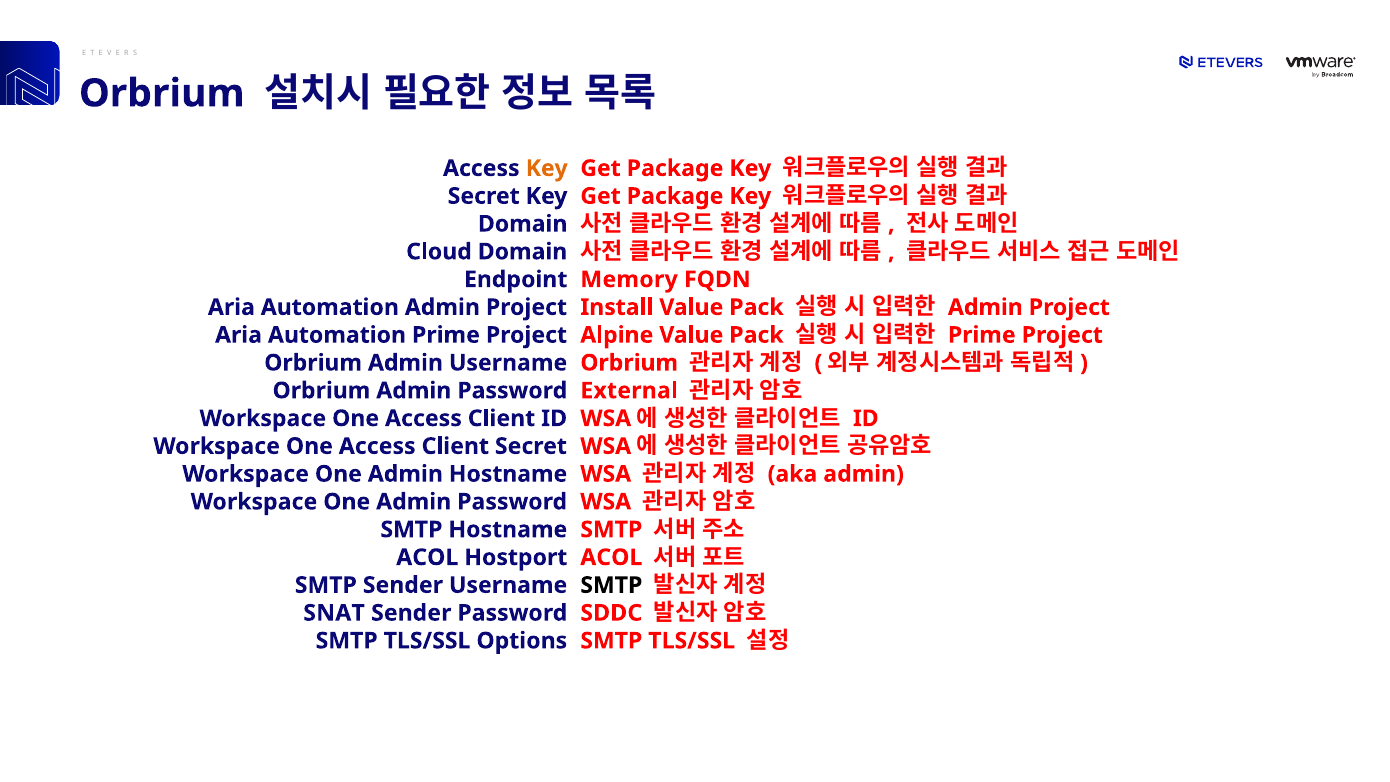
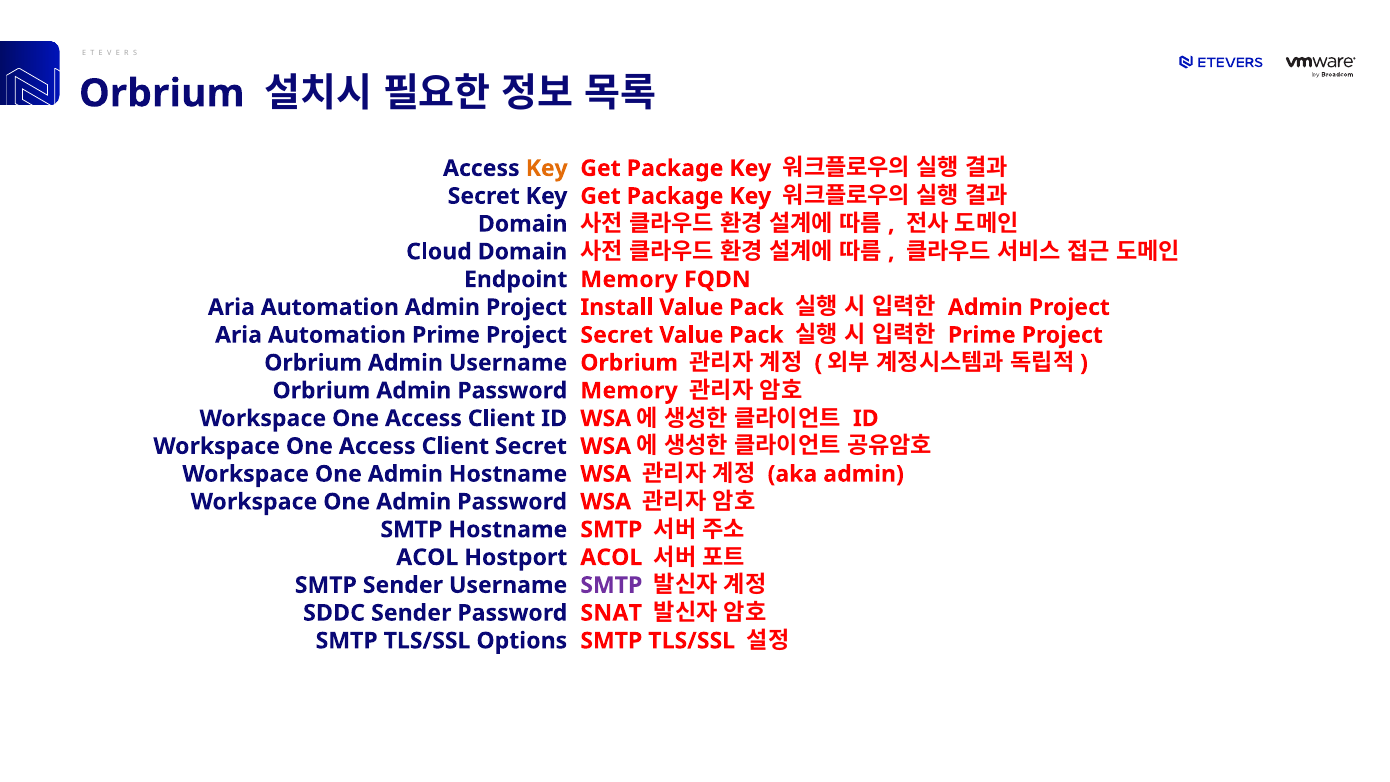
Alpine at (617, 335): Alpine -> Secret
External at (629, 391): External -> Memory
SMTP at (611, 585) colour: black -> purple
SNAT: SNAT -> SDDC
SDDC: SDDC -> SNAT
